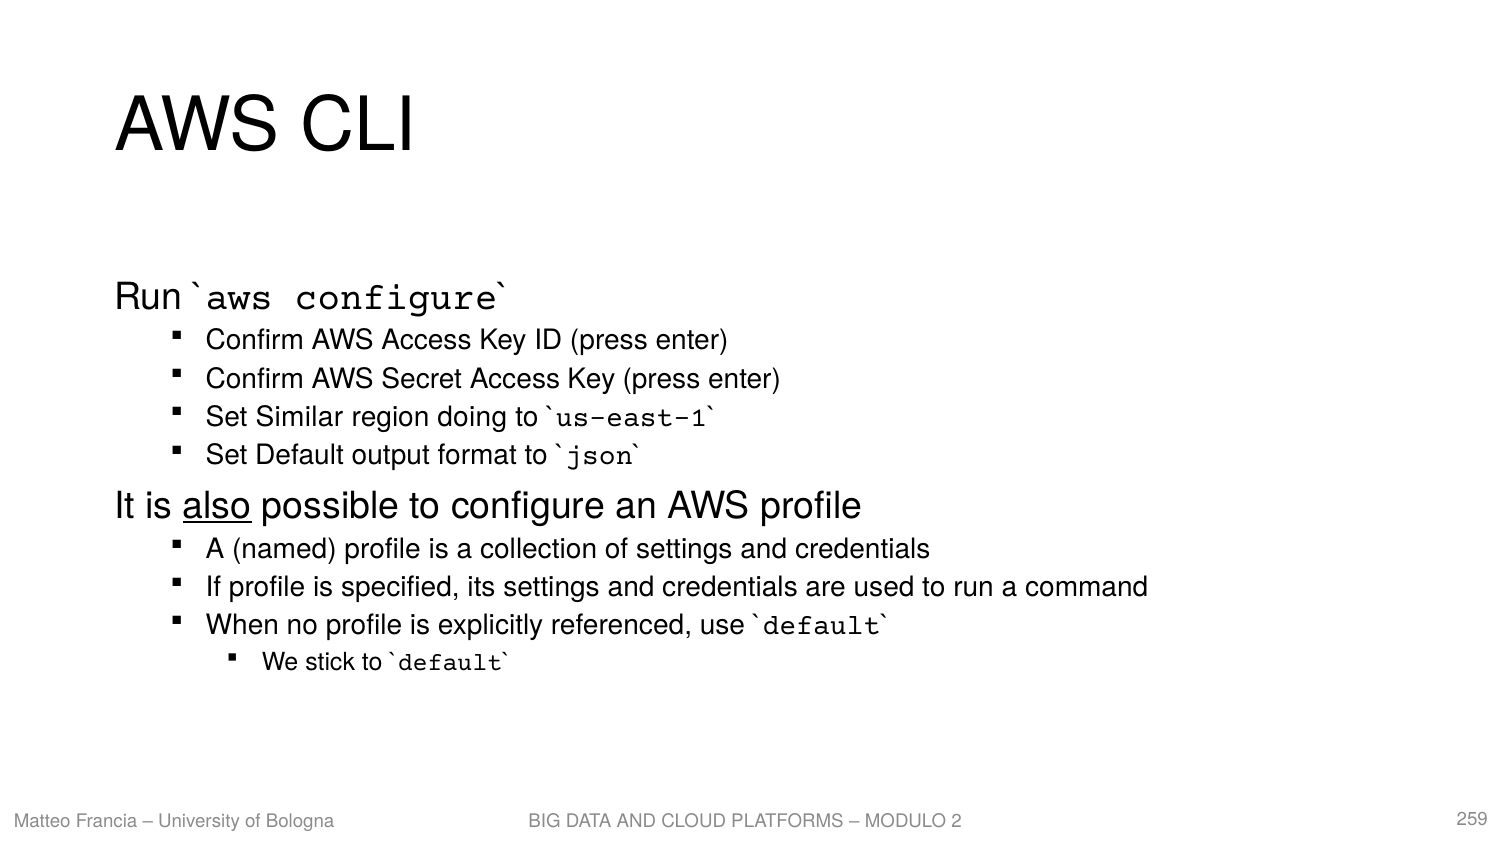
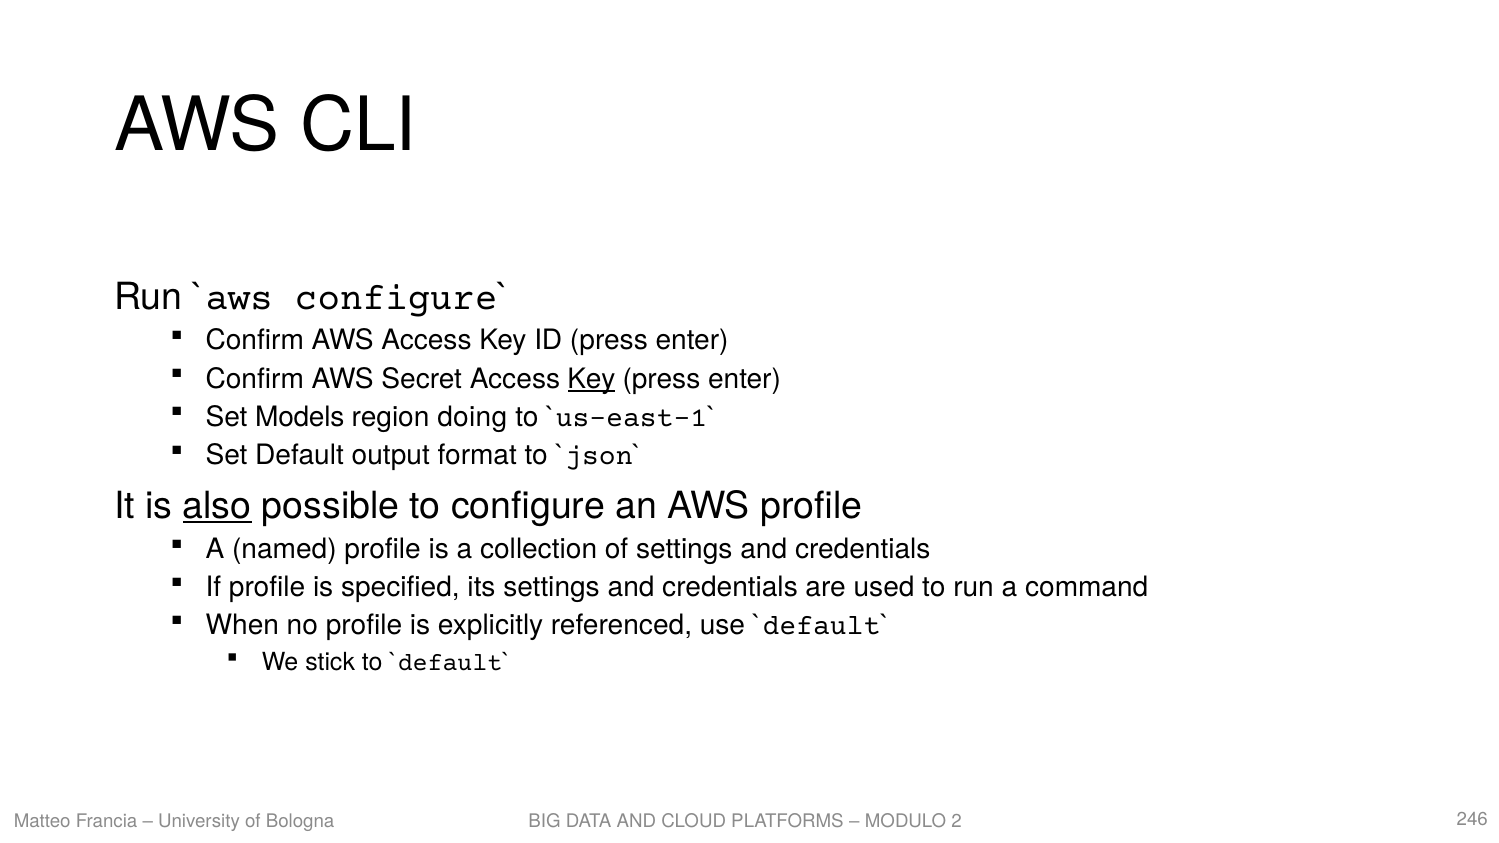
Key at (591, 379) underline: none -> present
Similar: Similar -> Models
259: 259 -> 246
